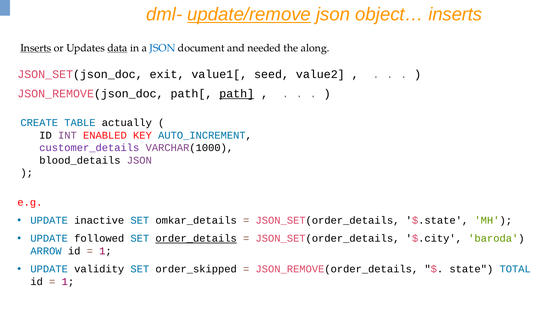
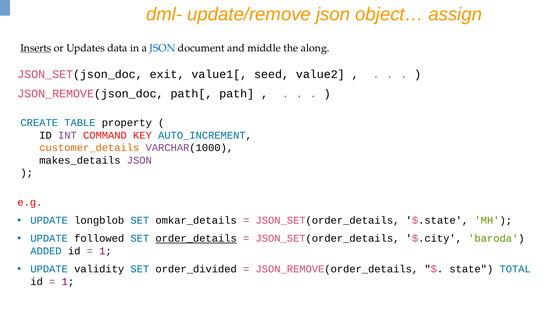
update/remove underline: present -> none
object… inserts: inserts -> assign
data underline: present -> none
needed: needed -> middle
path underline: present -> none
actually: actually -> property
ENABLED: ENABLED -> COMMAND
customer_details colour: purple -> orange
blood_details: blood_details -> makes_details
inactive: inactive -> longblob
ARROW: ARROW -> ADDED
order_skipped: order_skipped -> order_divided
